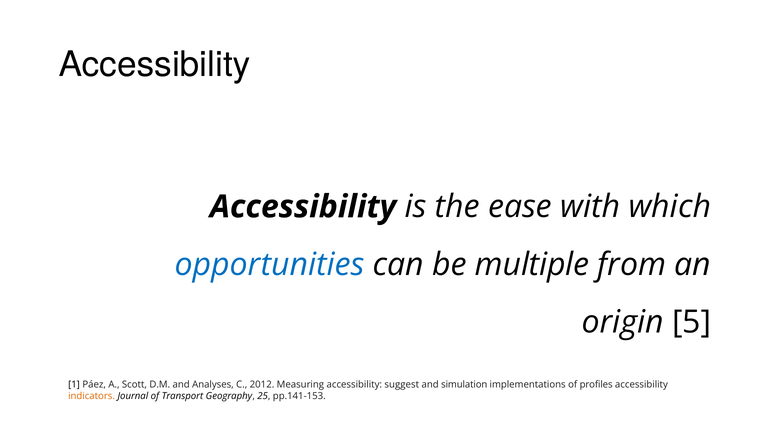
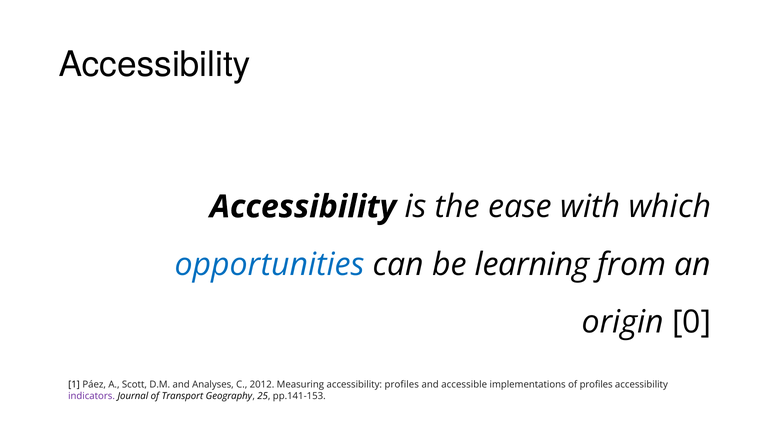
multiple: multiple -> learning
5: 5 -> 0
accessibility suggest: suggest -> profiles
simulation: simulation -> accessible
indicators colour: orange -> purple
